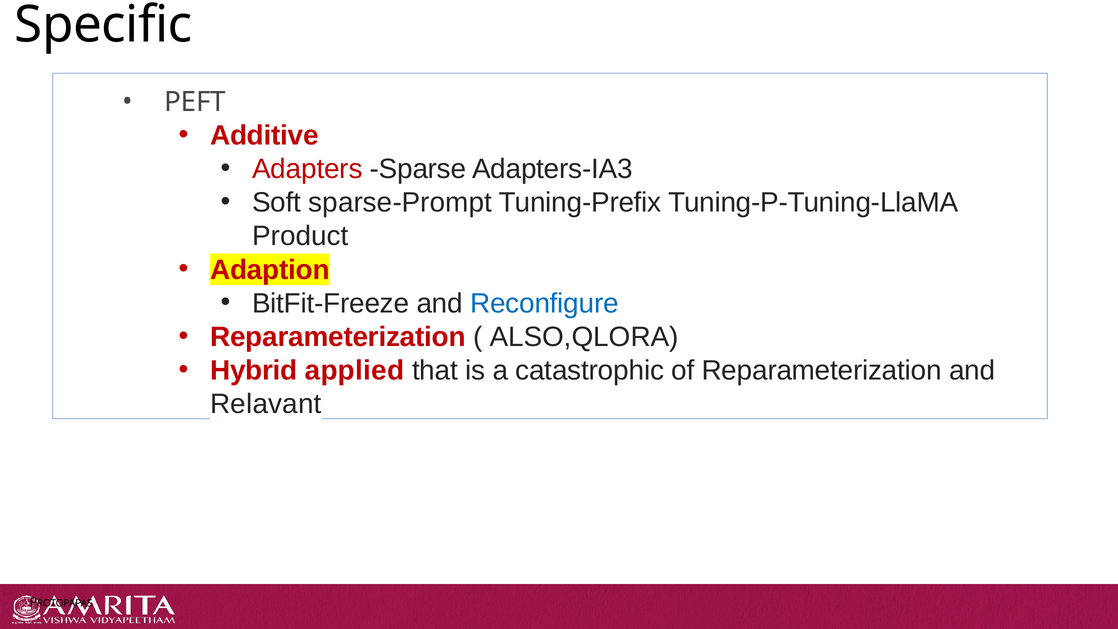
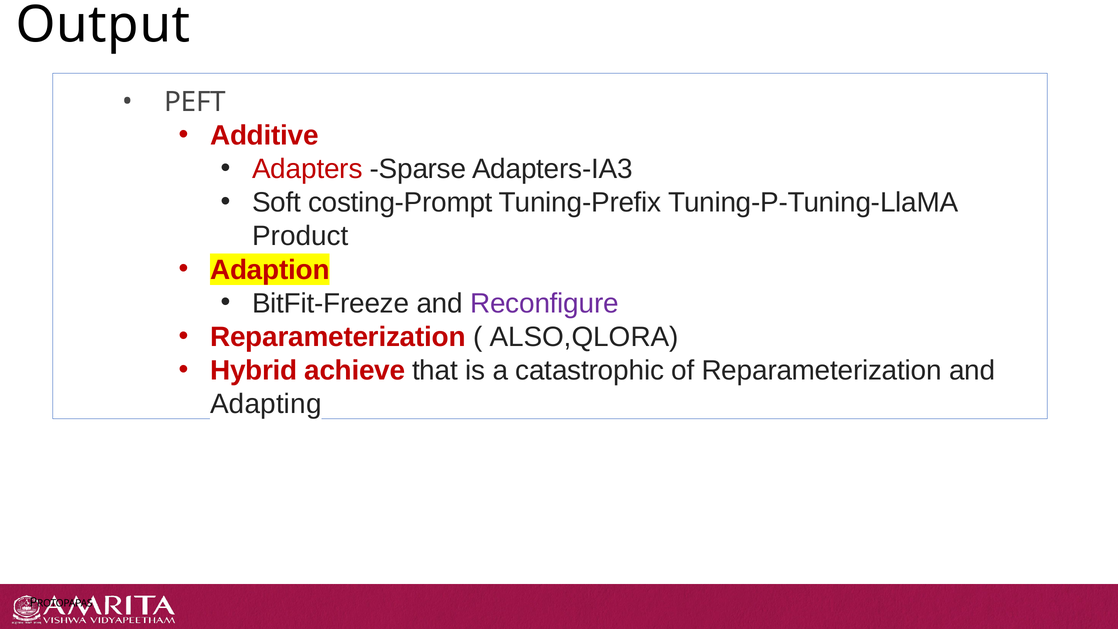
Specific: Specific -> Output
sparse-Prompt: sparse-Prompt -> costing-Prompt
Reconfigure colour: blue -> purple
applied: applied -> achieve
Relavant: Relavant -> Adapting
